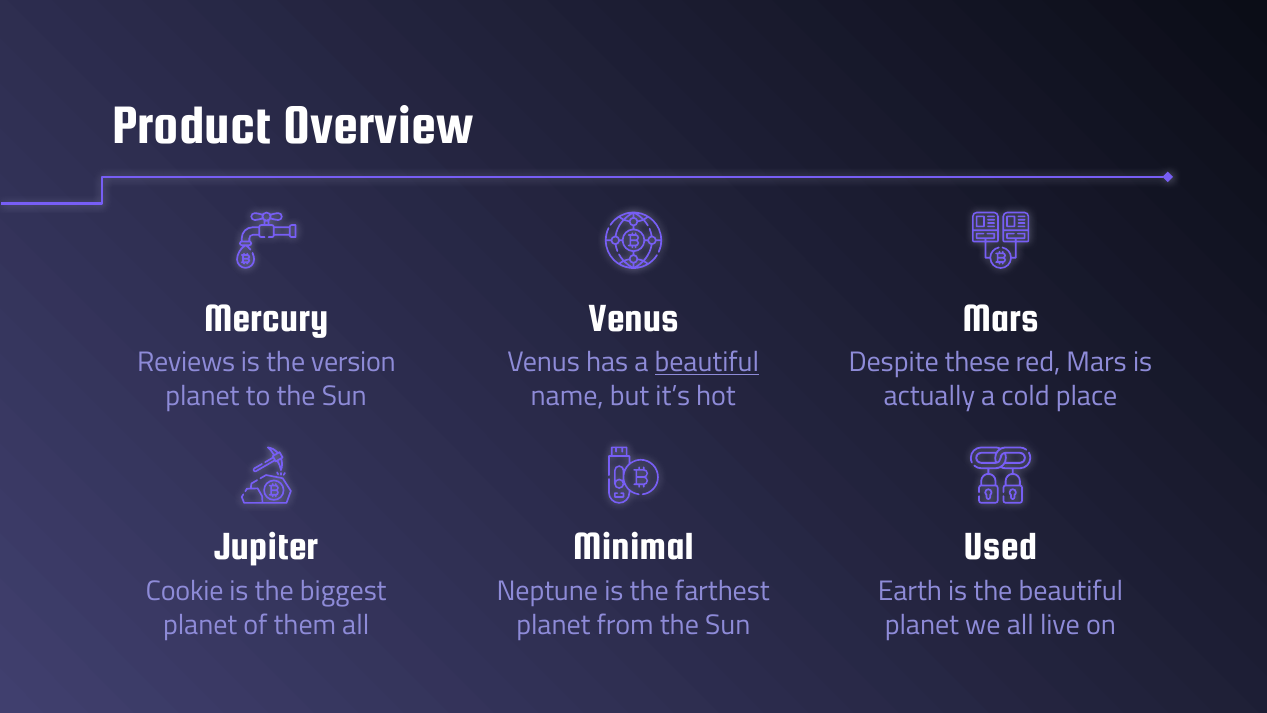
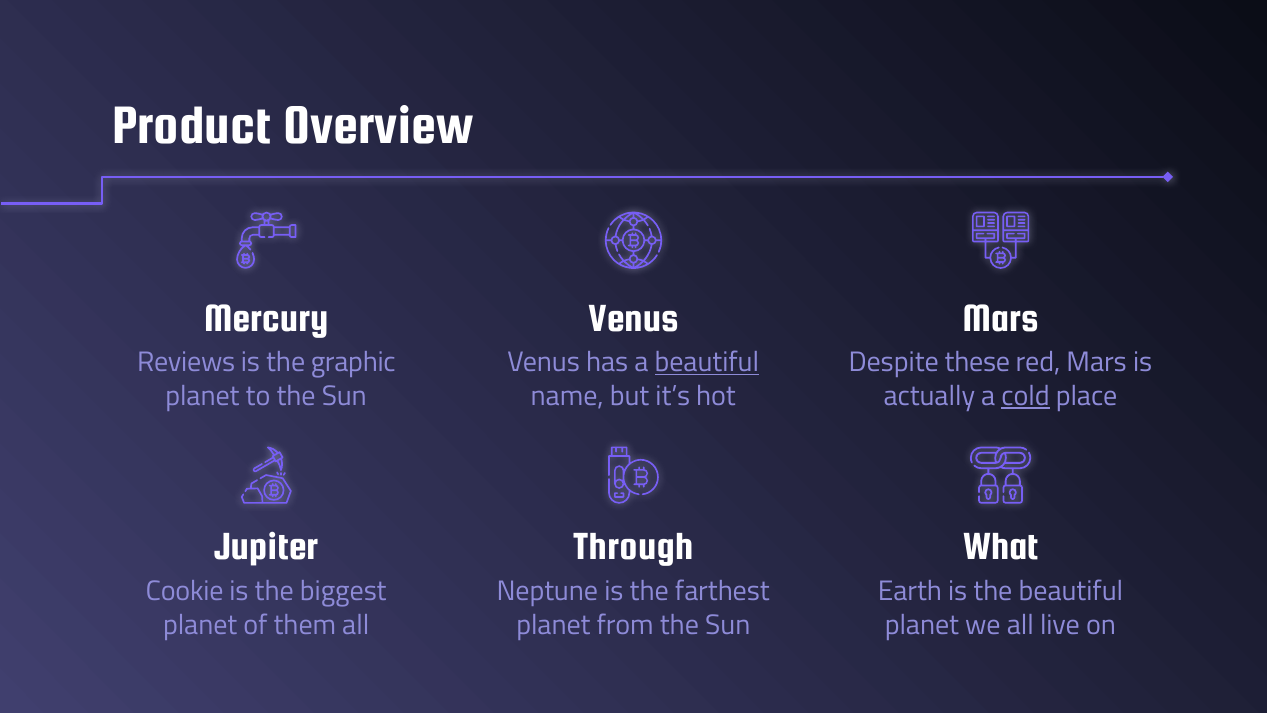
version: version -> graphic
cold underline: none -> present
Minimal: Minimal -> Through
Used: Used -> What
